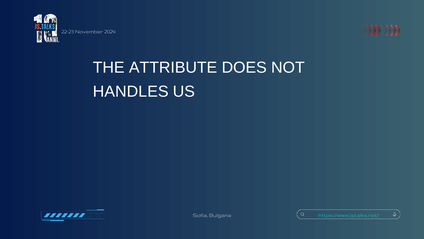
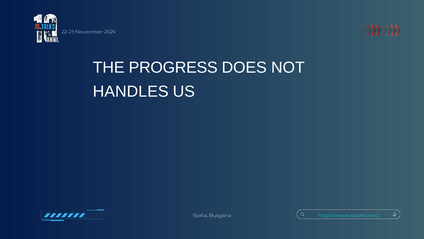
ATTRIBUTE: ATTRIBUTE -> PROGRESS
